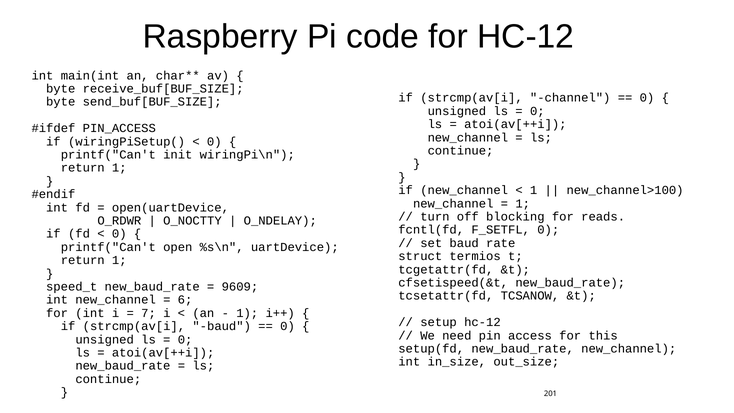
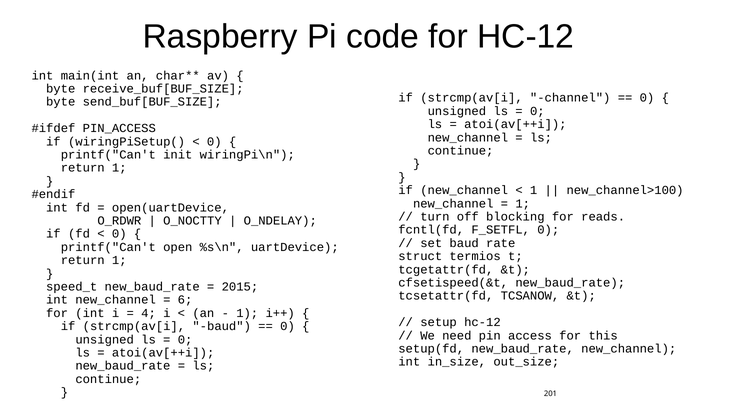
9609: 9609 -> 2015
7: 7 -> 4
